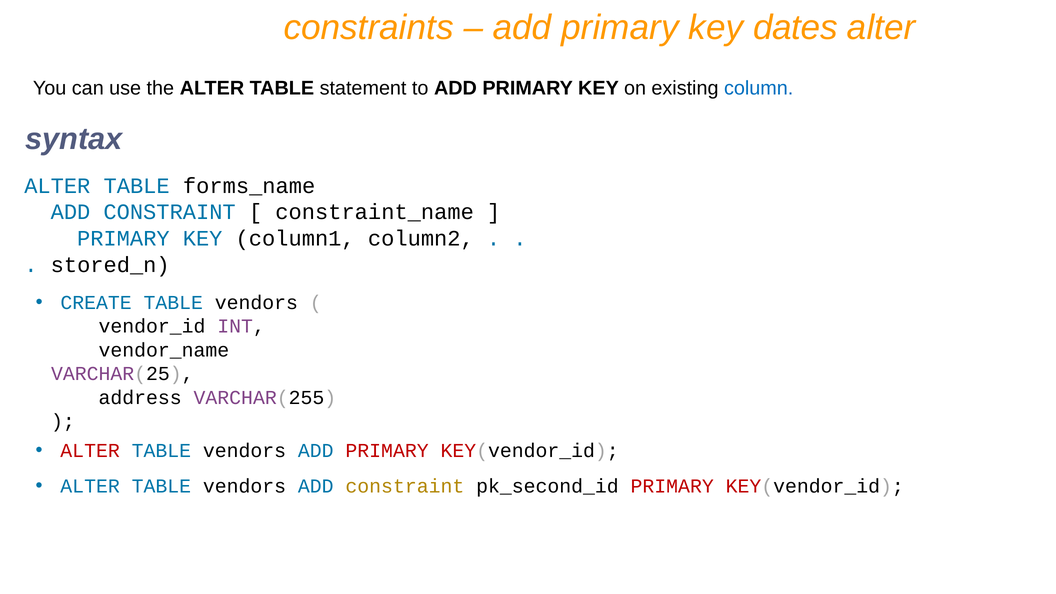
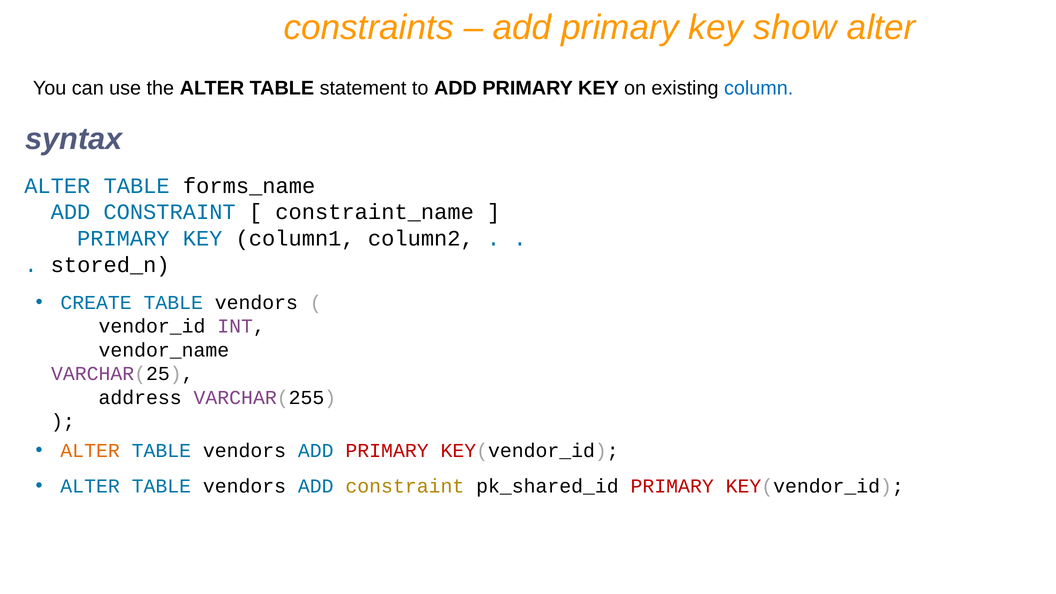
dates: dates -> show
ALTER at (90, 451) colour: red -> orange
pk_second_id: pk_second_id -> pk_shared_id
